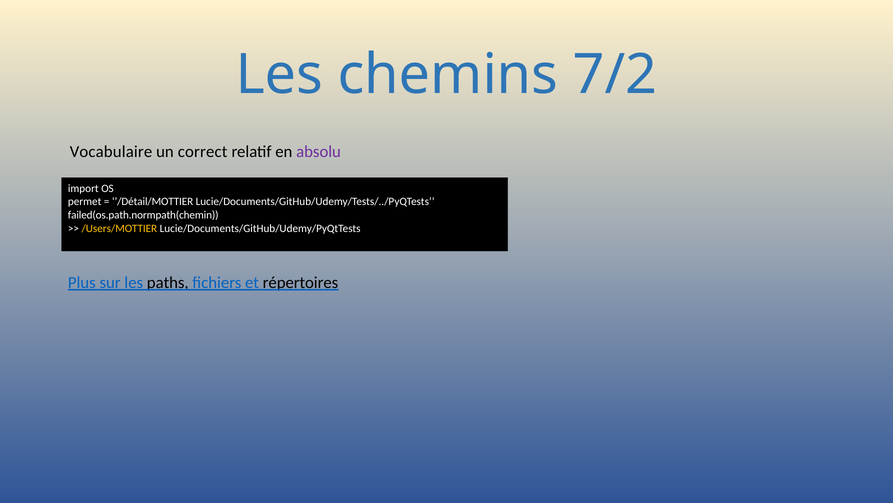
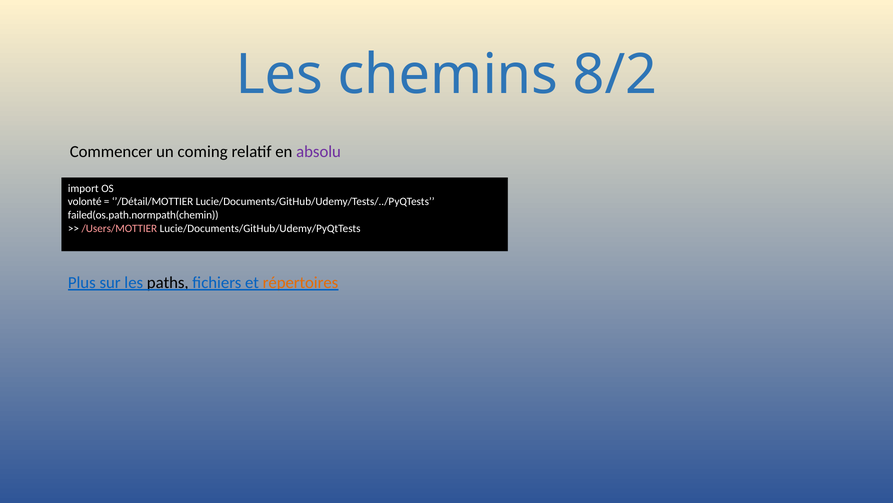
7/2: 7/2 -> 8/2
Vocabulaire: Vocabulaire -> Commencer
correct: correct -> coming
permet: permet -> volonté
/Users/MOTTIER colour: yellow -> pink
répertoires colour: black -> orange
